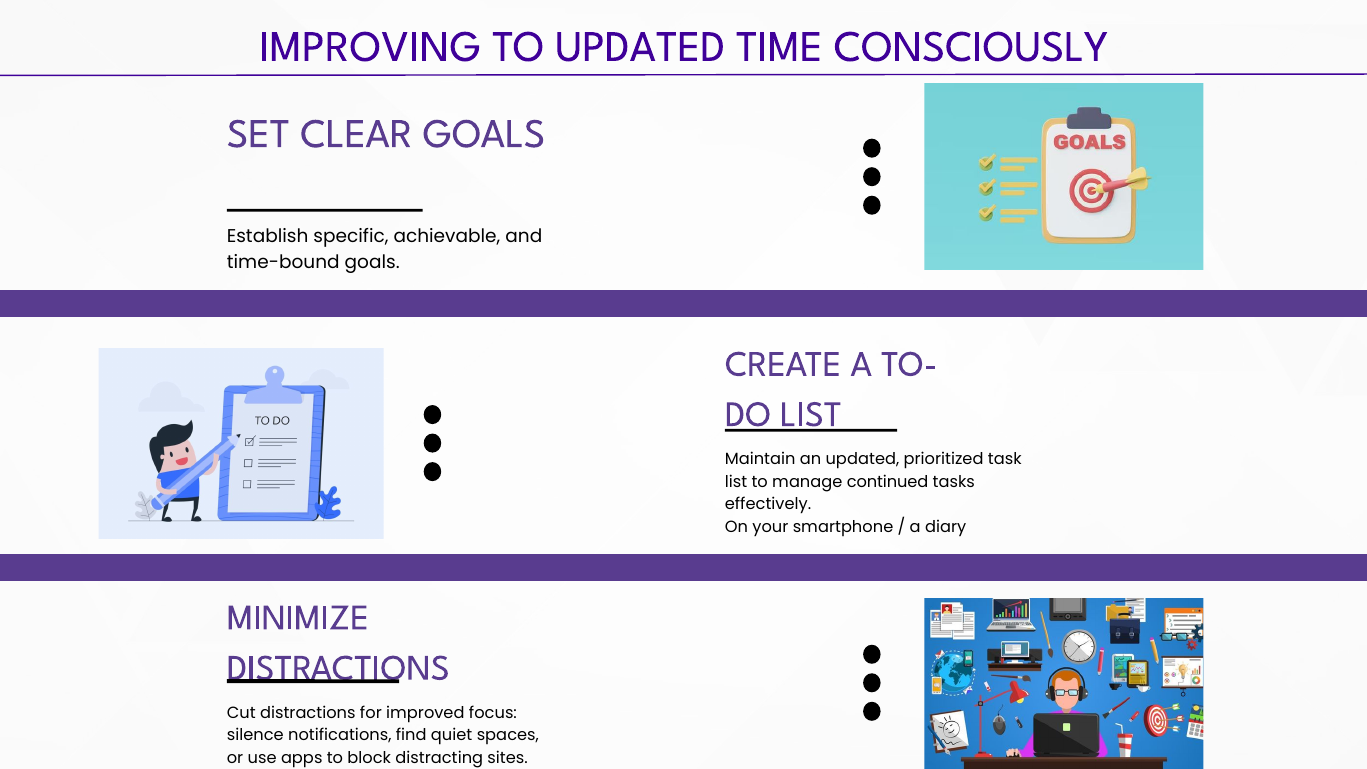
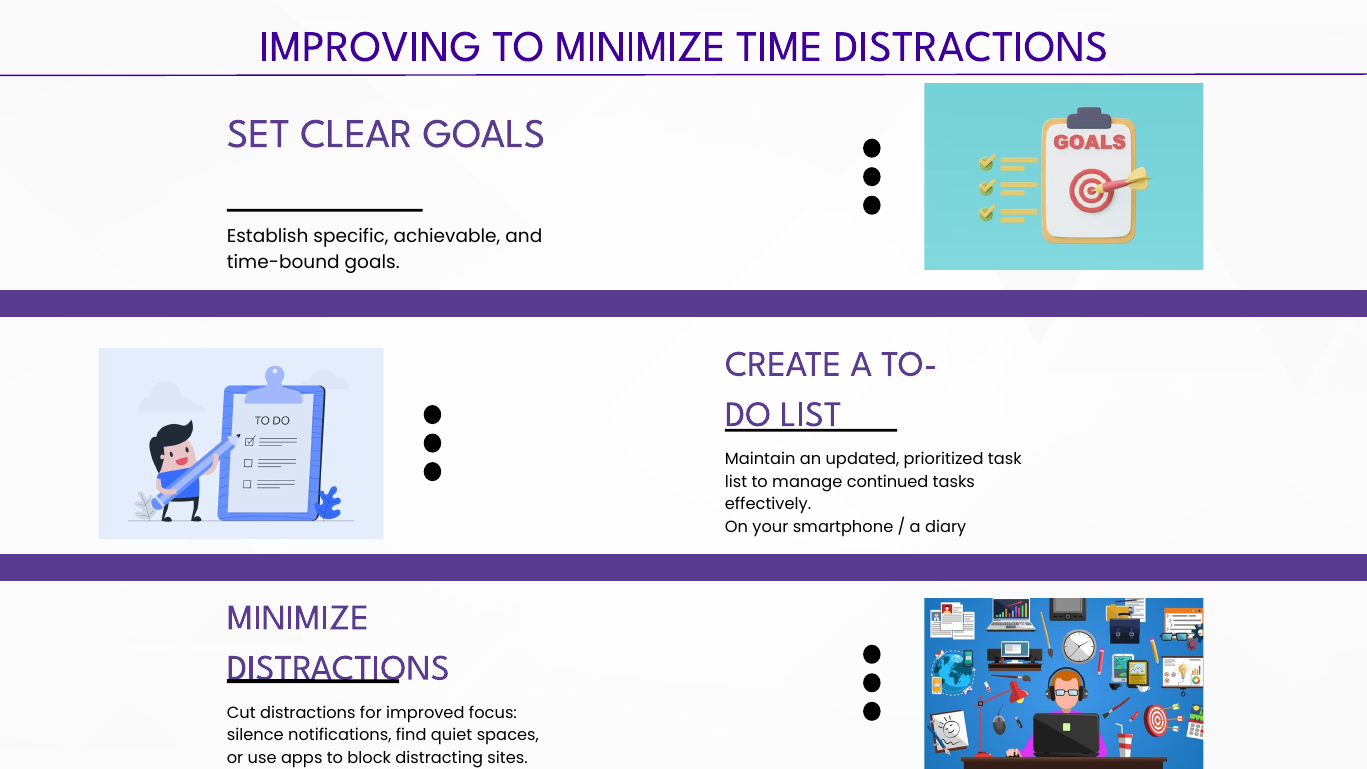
TO UPDATED: UPDATED -> MINIMIZE
TIME CONSCIOUSLY: CONSCIOUSLY -> DISTRACTIONS
